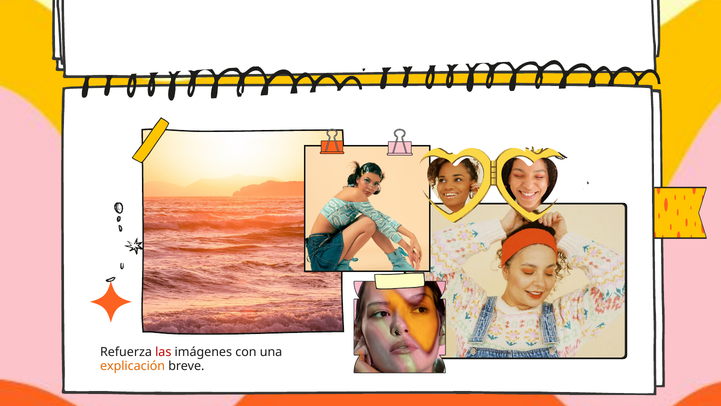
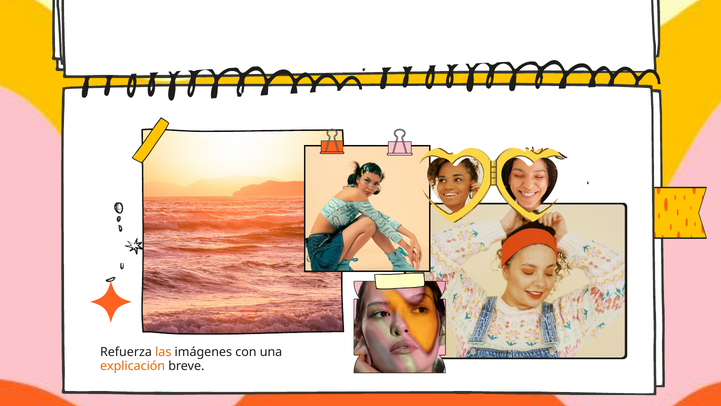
las colour: red -> orange
